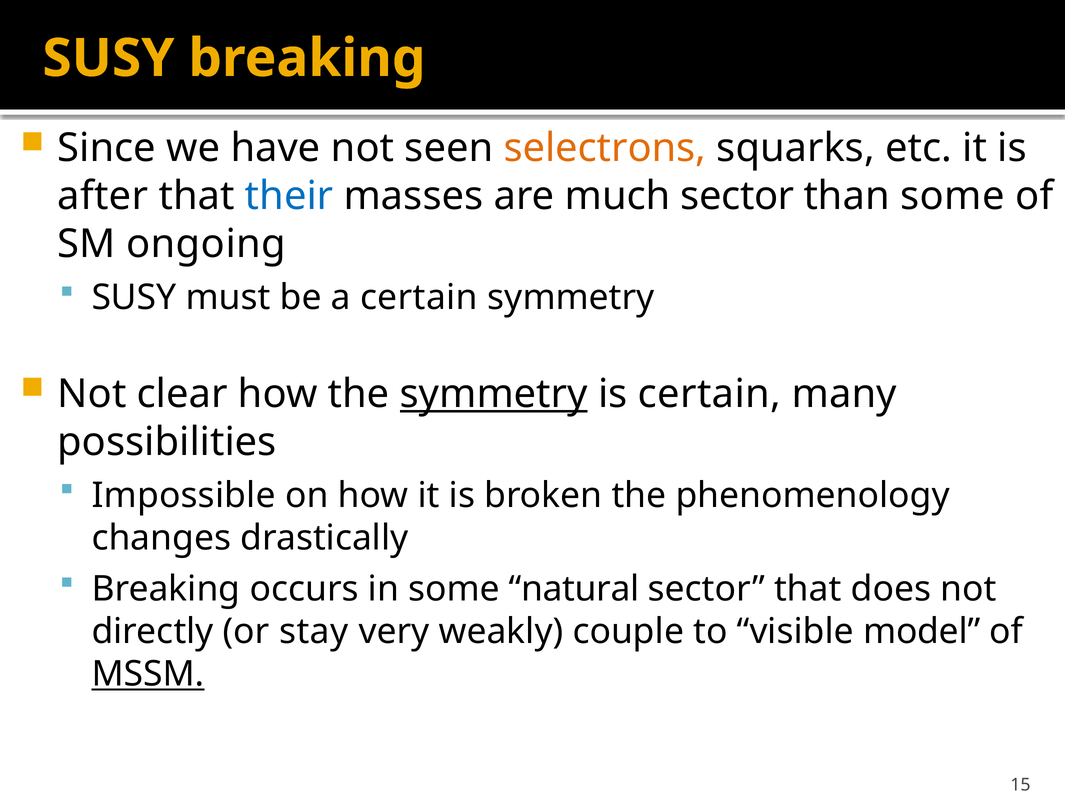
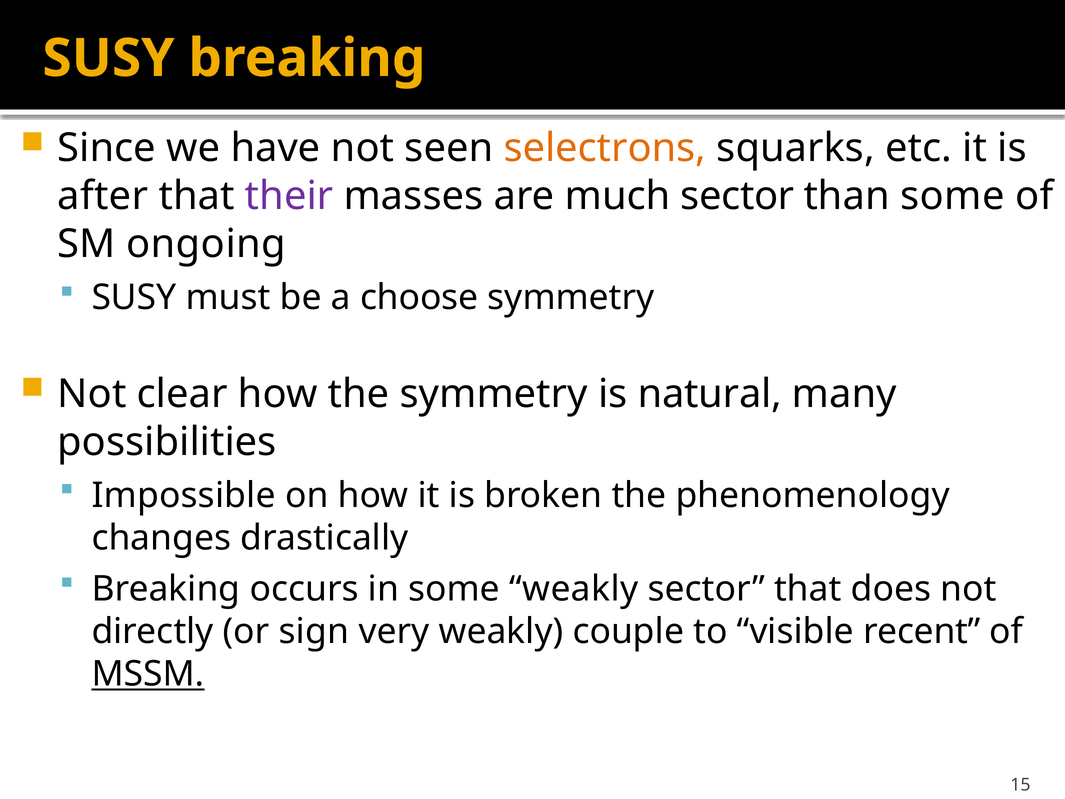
their colour: blue -> purple
a certain: certain -> choose
symmetry at (494, 394) underline: present -> none
is certain: certain -> natural
some natural: natural -> weakly
stay: stay -> sign
model: model -> recent
